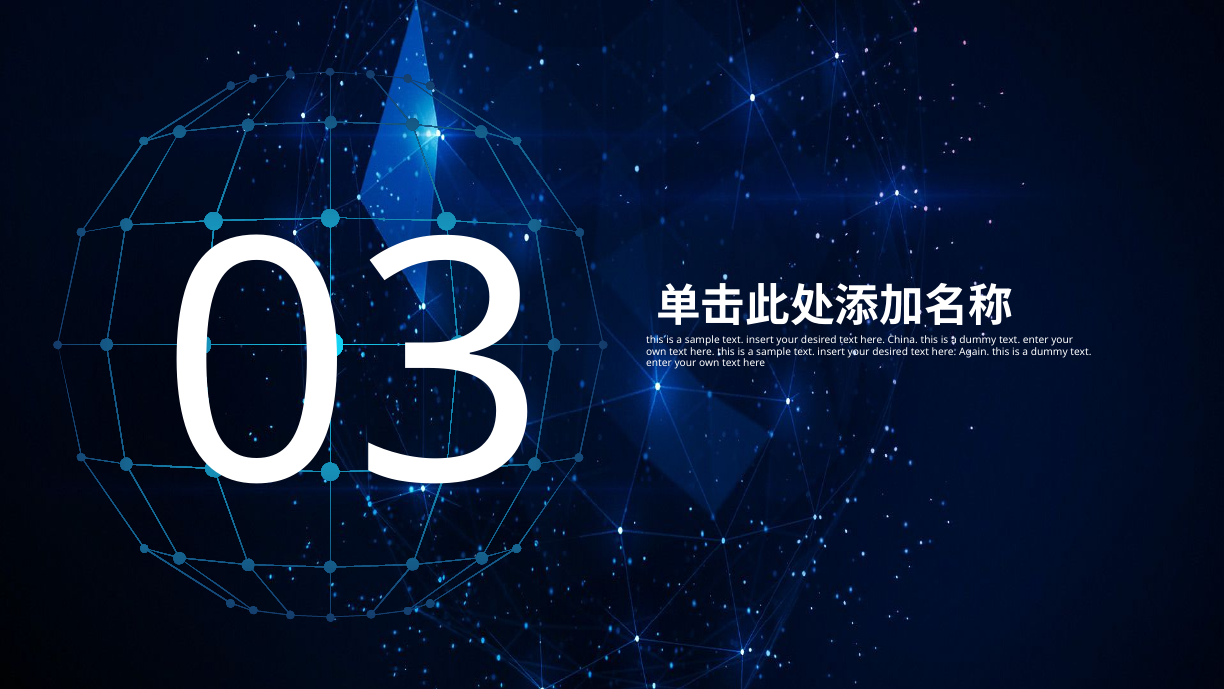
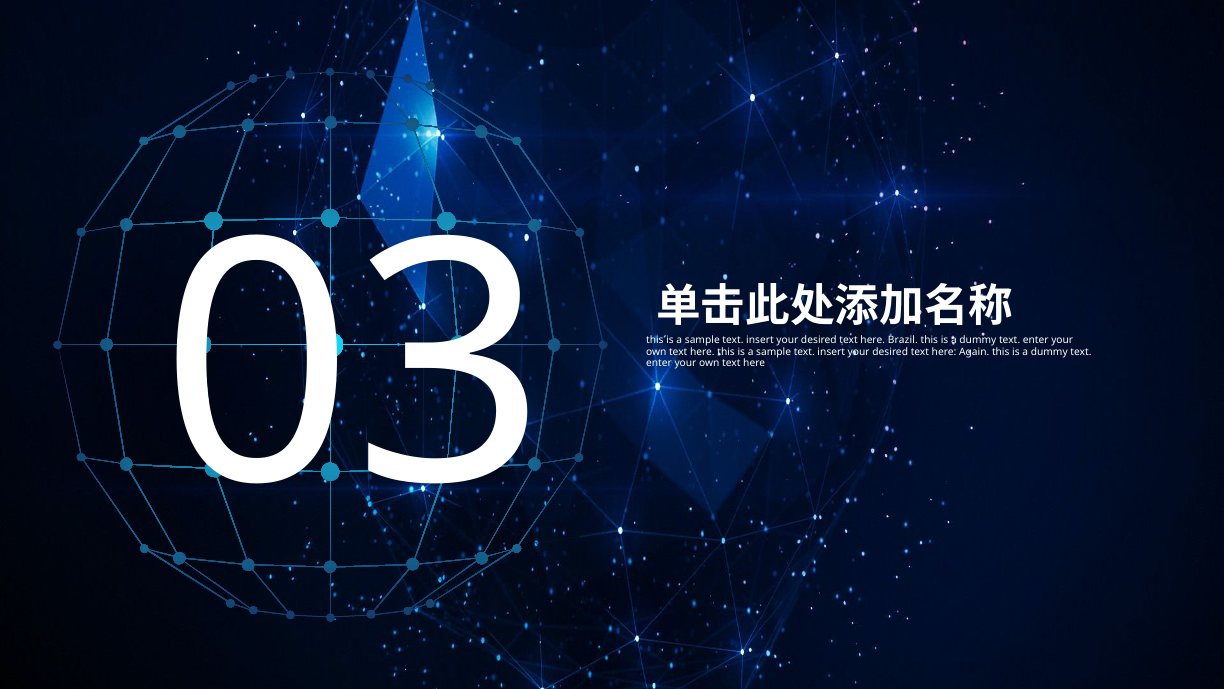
China: China -> Brazil
